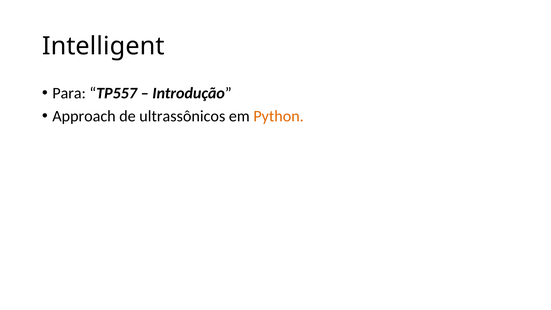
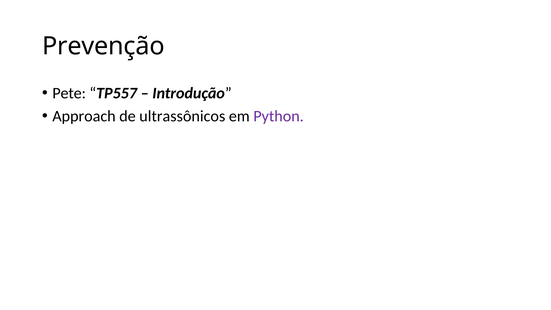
Intelligent: Intelligent -> Prevenção
Para: Para -> Pete
Python colour: orange -> purple
